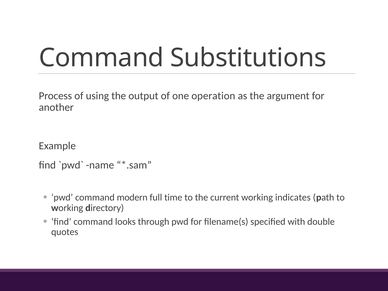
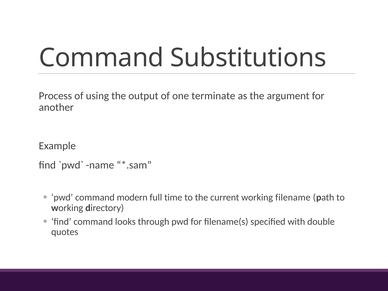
operation: operation -> terminate
indicates: indicates -> filename
